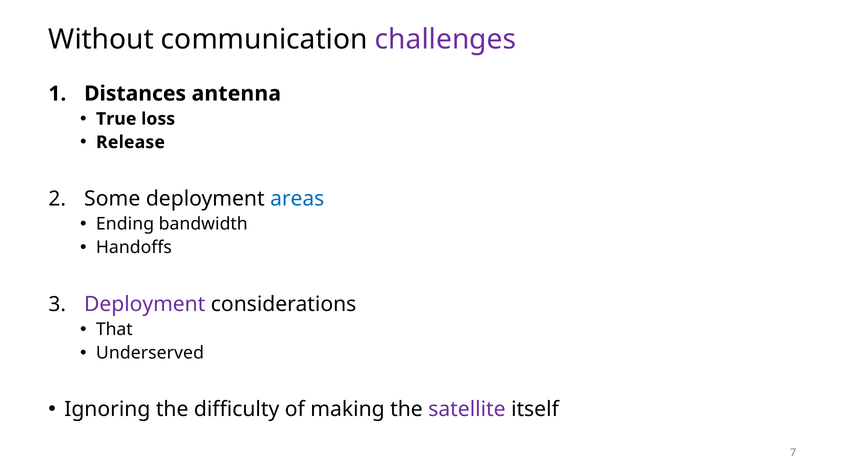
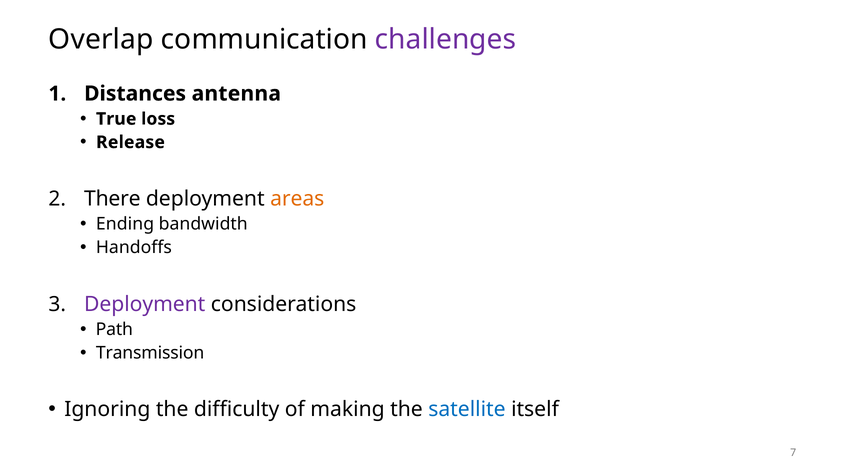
Without: Without -> Overlap
Some: Some -> There
areas colour: blue -> orange
That: That -> Path
Underserved: Underserved -> Transmission
satellite colour: purple -> blue
